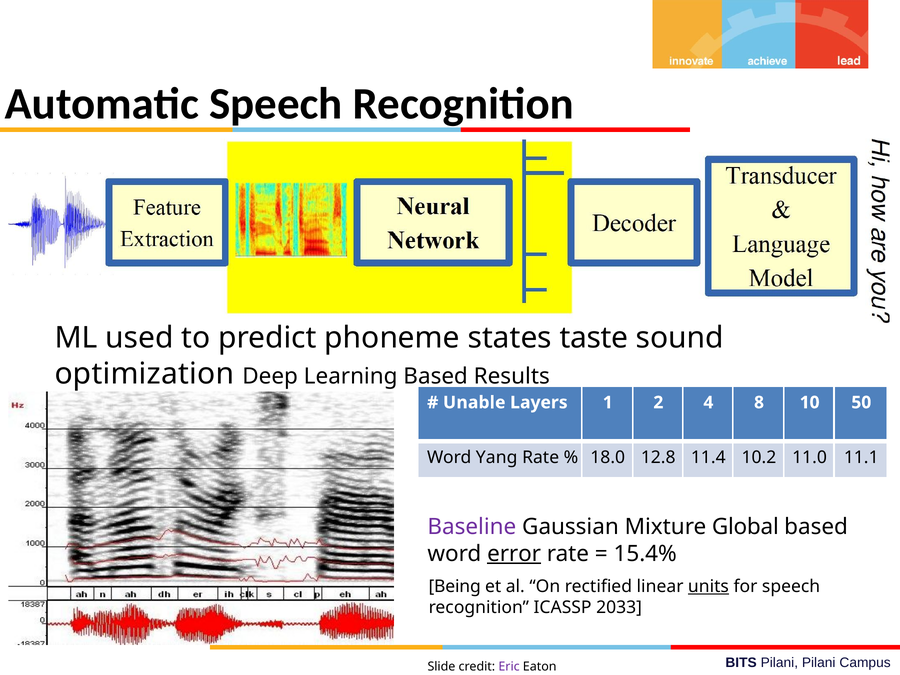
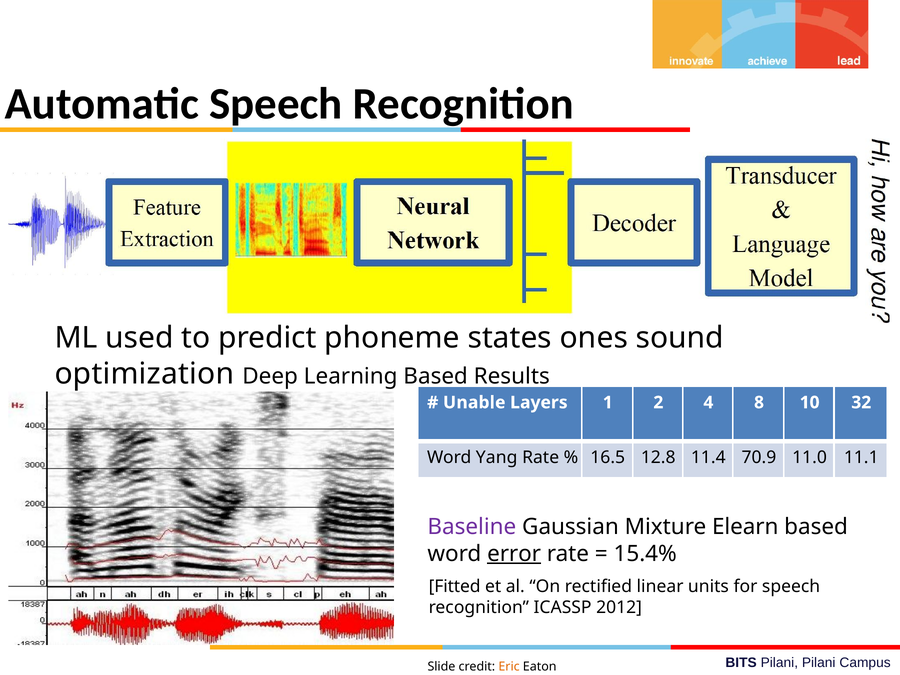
taste: taste -> ones
50: 50 -> 32
18.0: 18.0 -> 16.5
10.2: 10.2 -> 70.9
Global: Global -> Elearn
Being: Being -> Fitted
units underline: present -> none
2033: 2033 -> 2012
Eric colour: purple -> orange
